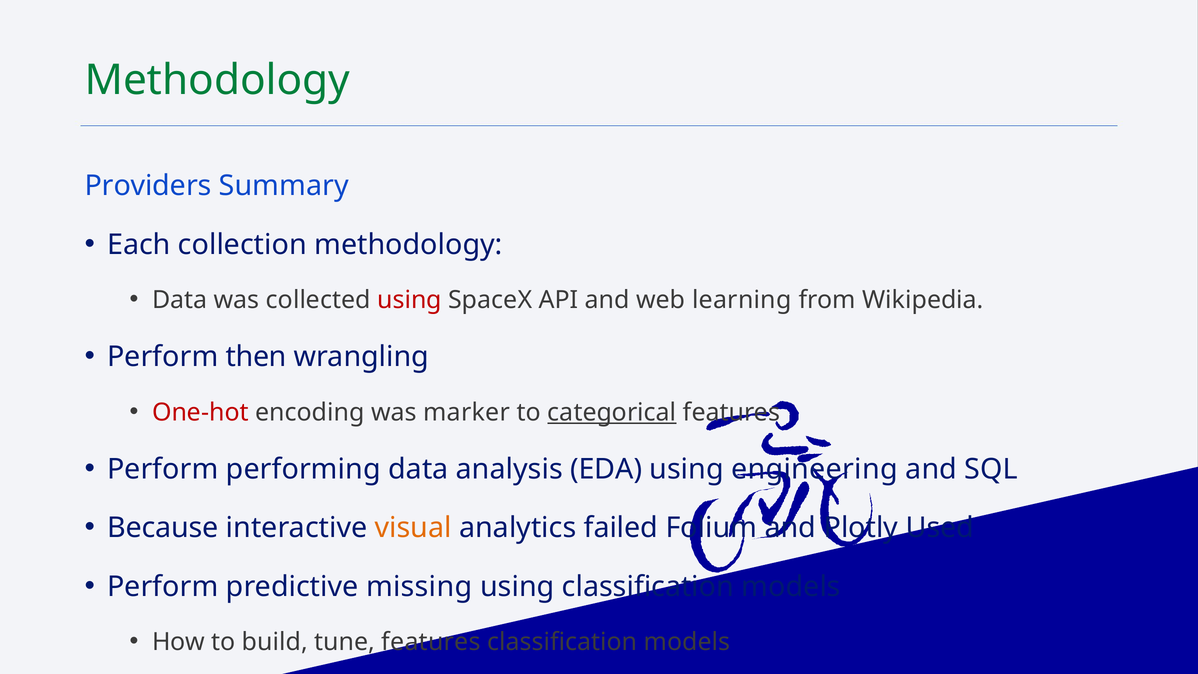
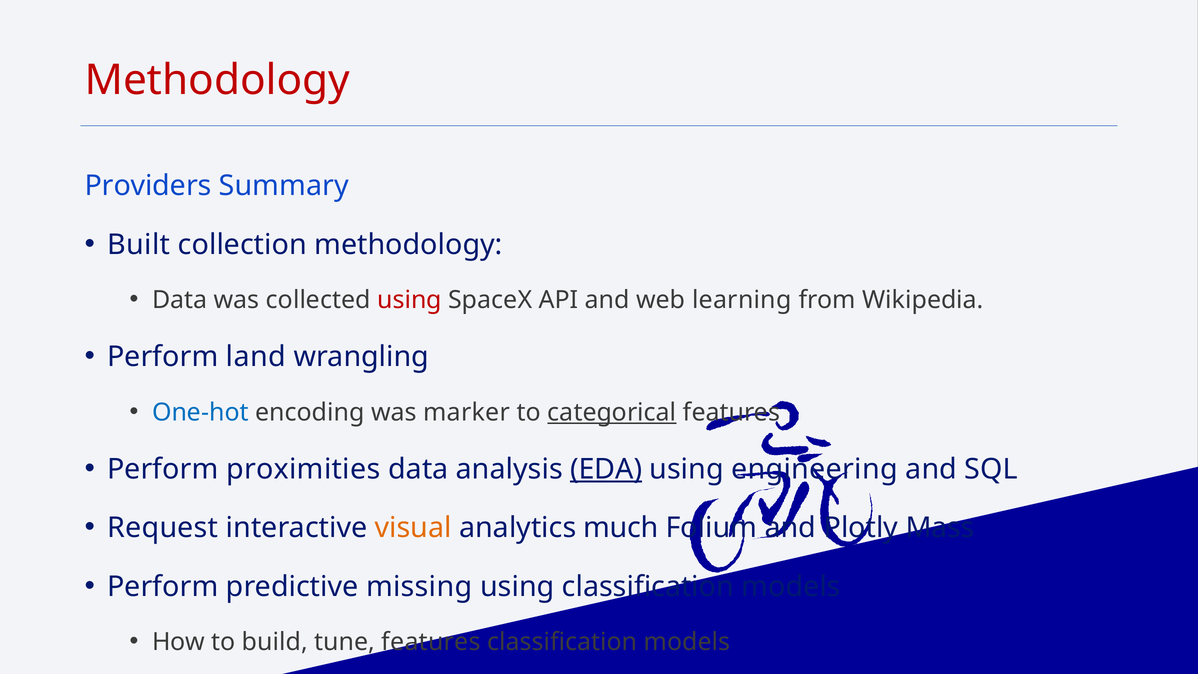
Methodology at (217, 80) colour: green -> red
Each: Each -> Built
then: then -> land
One-hot colour: red -> blue
performing: performing -> proximities
EDA underline: none -> present
Because: Because -> Request
failed: failed -> much
Used: Used -> Mass
